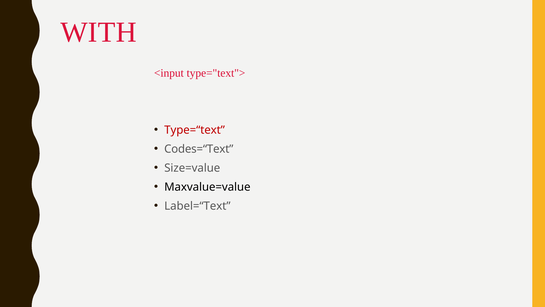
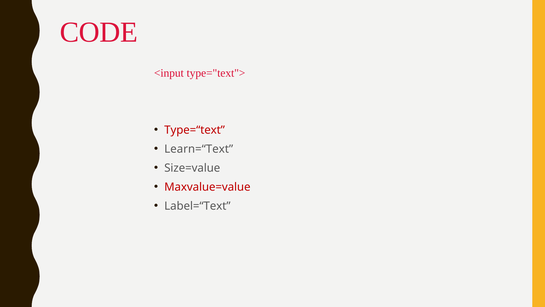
WITH: WITH -> CODE
Codes=“Text: Codes=“Text -> Learn=“Text
Maxvalue=value colour: black -> red
